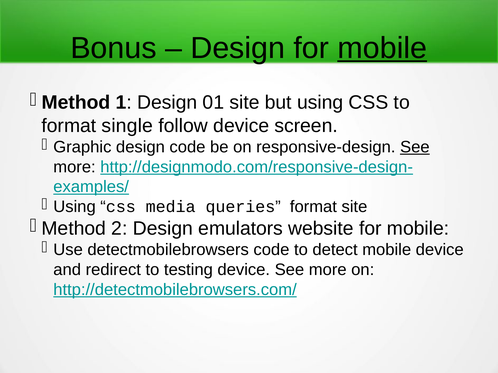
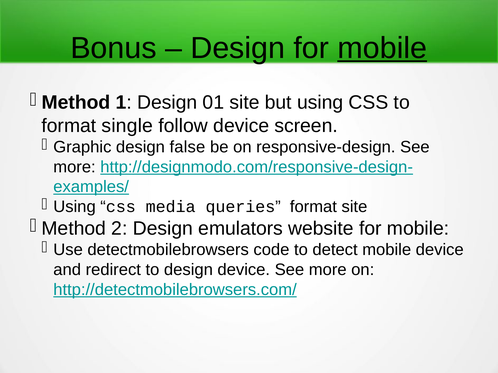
design code: code -> false
See at (415, 147) underline: present -> none
to testing: testing -> design
